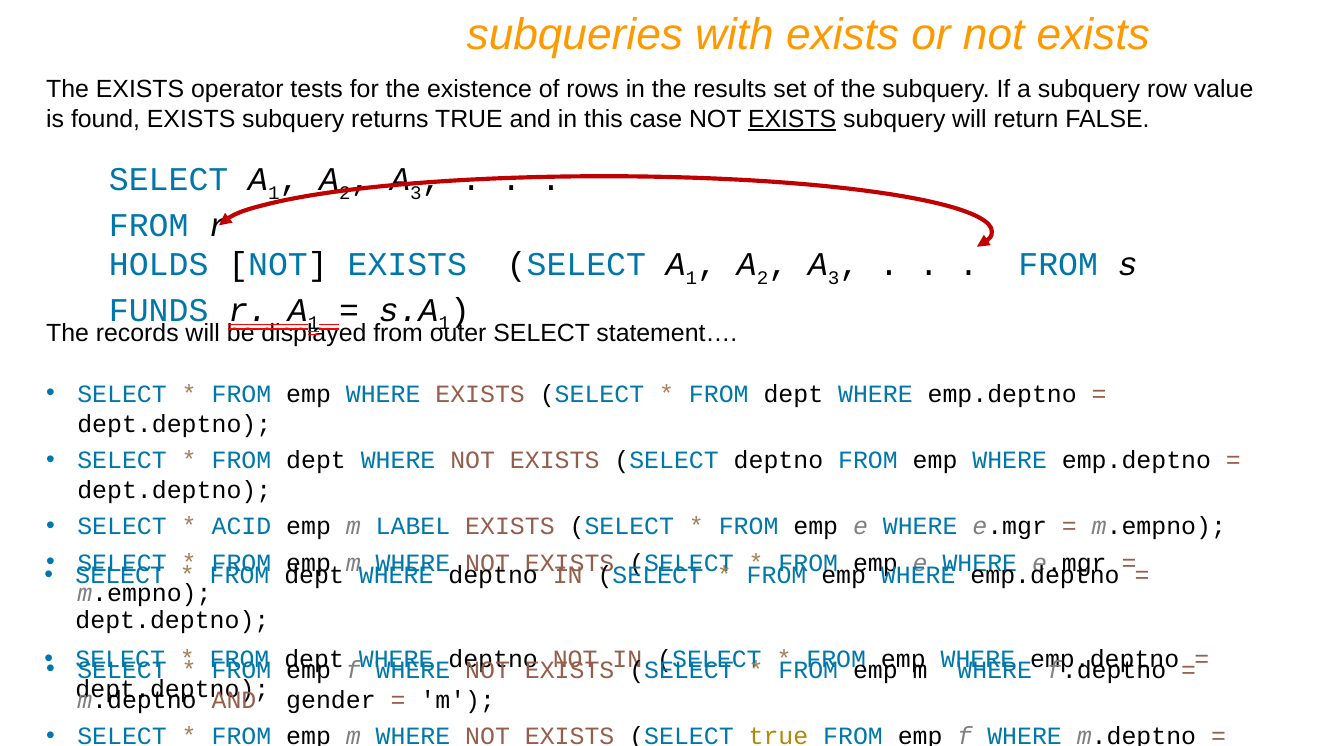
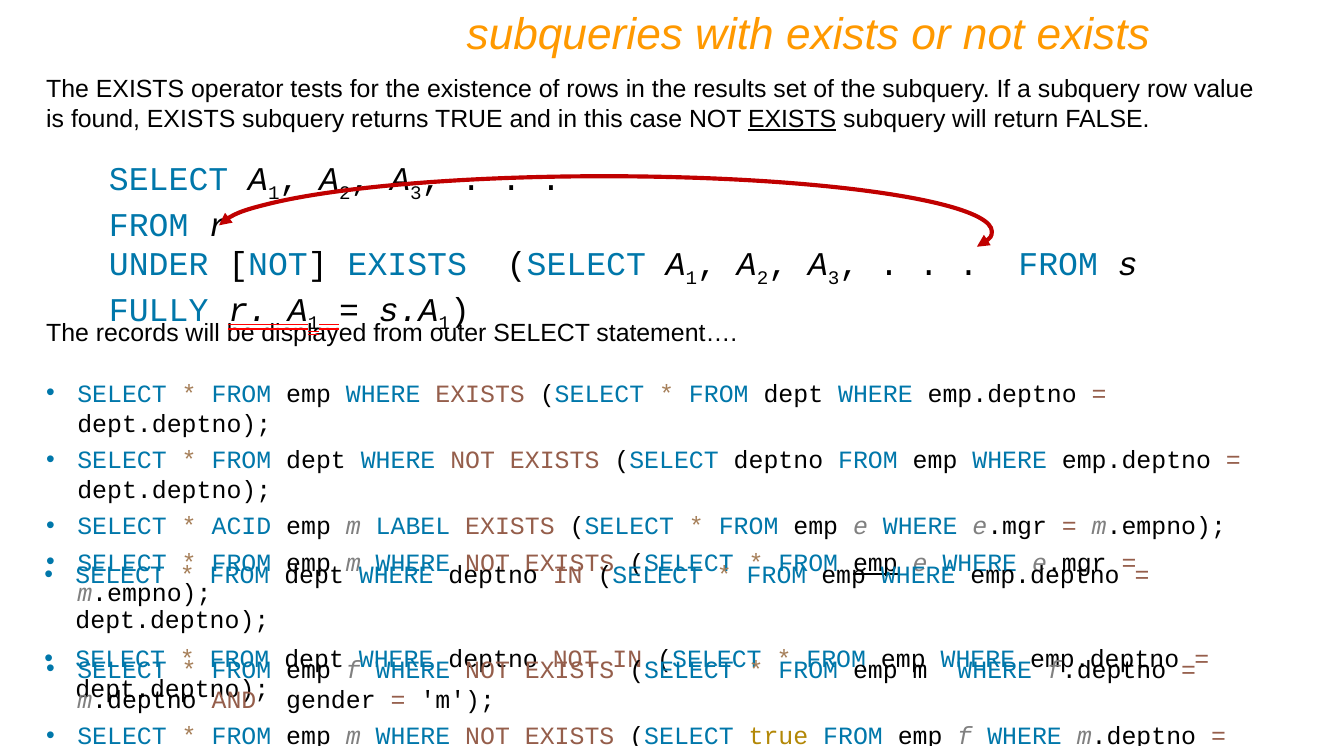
HOLDS: HOLDS -> UNDER
FUNDS: FUNDS -> FULLY
emp at (875, 563) underline: none -> present
